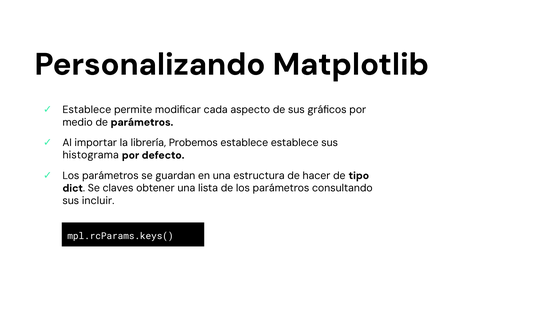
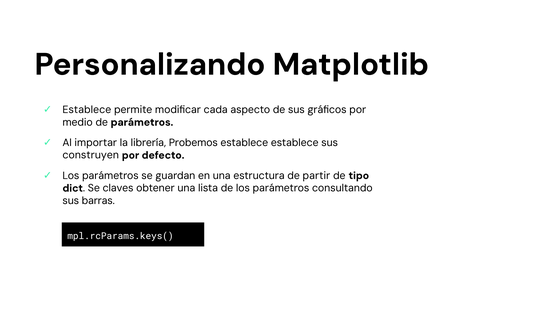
histograma: histograma -> construyen
hacer: hacer -> partir
incluir: incluir -> barras
